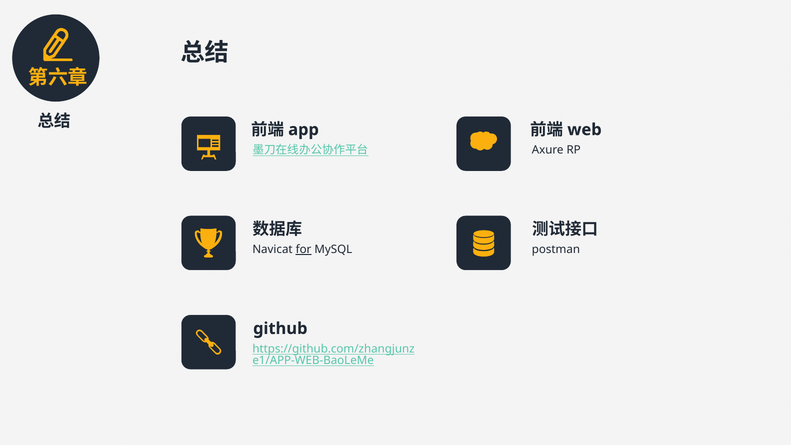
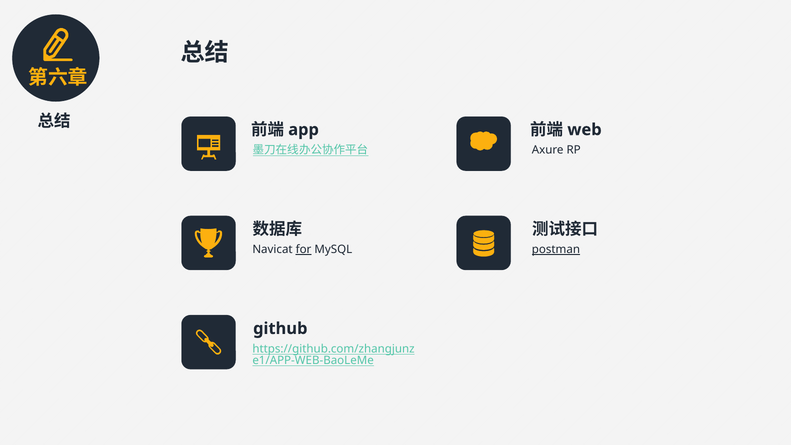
postman underline: none -> present
